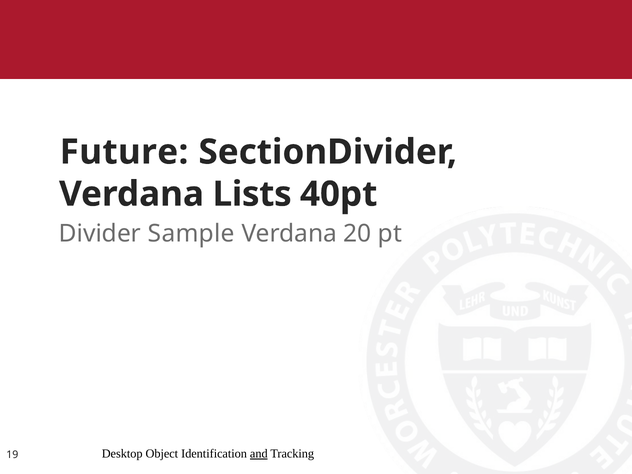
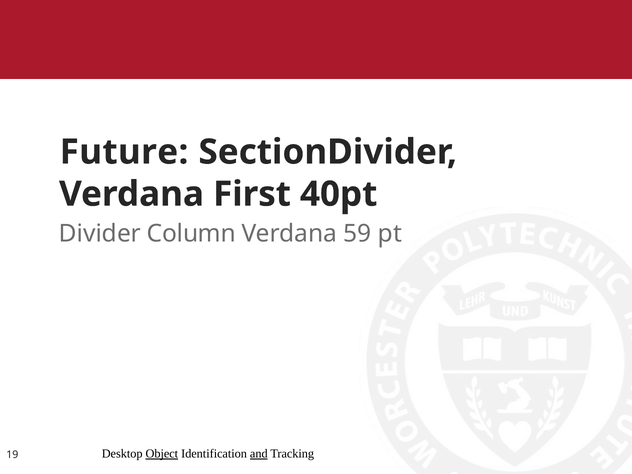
Lists: Lists -> First
Sample: Sample -> Column
20: 20 -> 59
Object underline: none -> present
